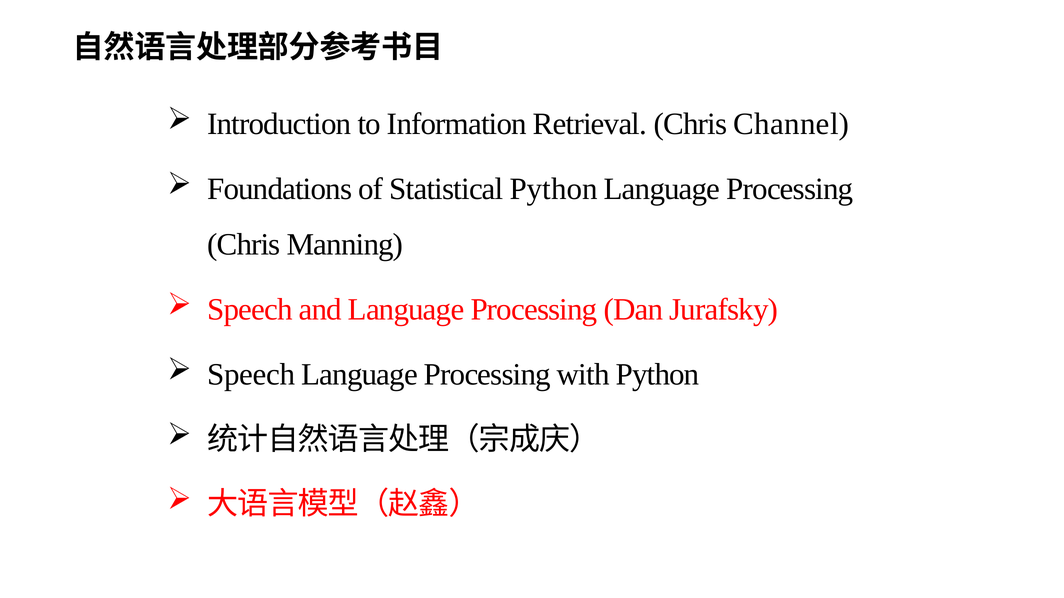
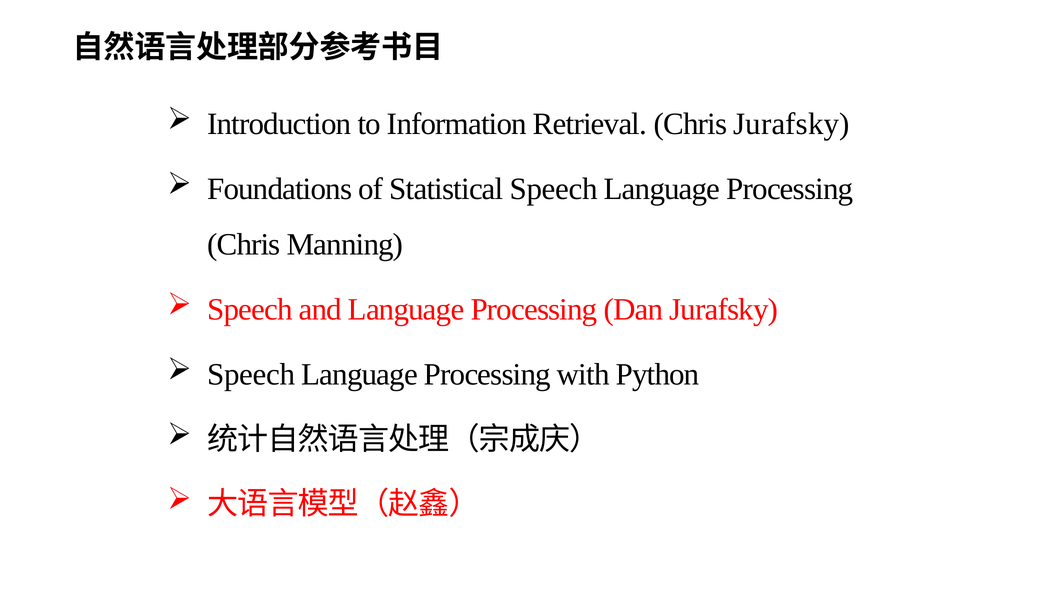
Chris Channel: Channel -> Jurafsky
Statistical Python: Python -> Speech
